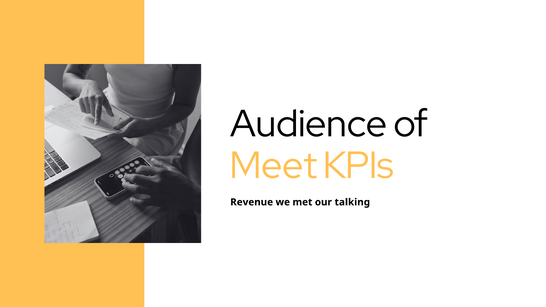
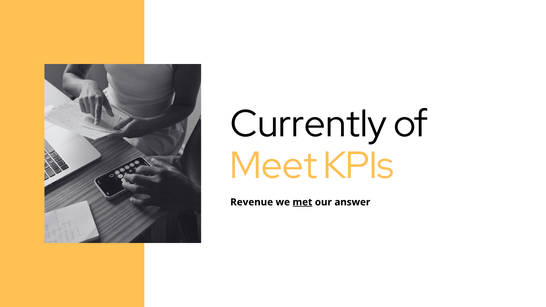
Audience: Audience -> Currently
met underline: none -> present
talking: talking -> answer
